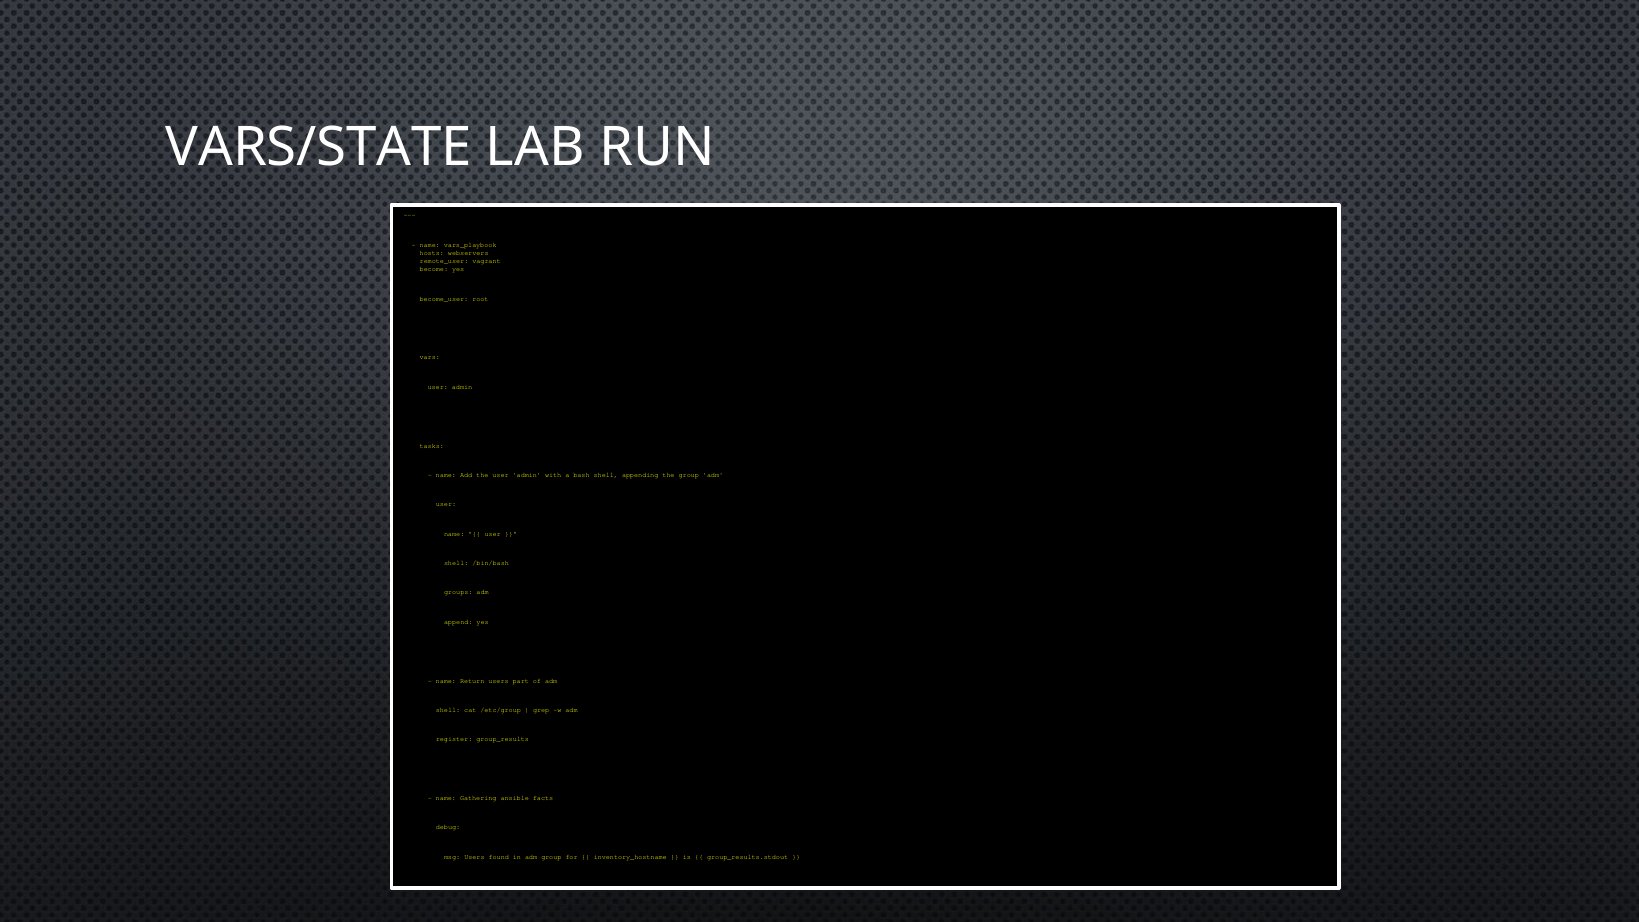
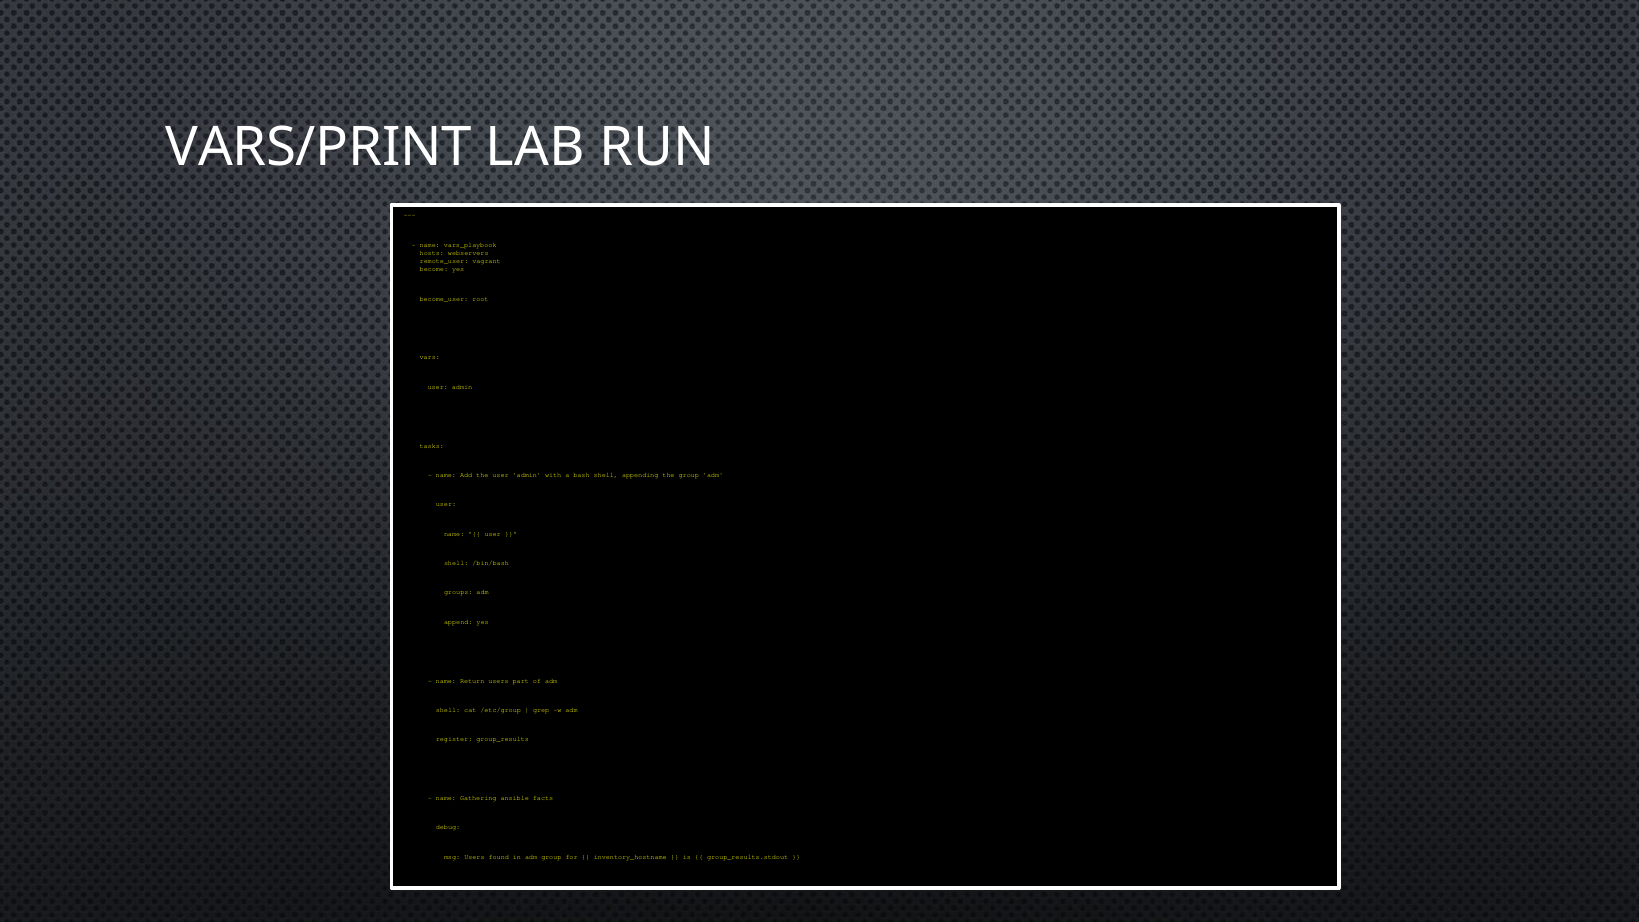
VARS/STATE: VARS/STATE -> VARS/PRINT
